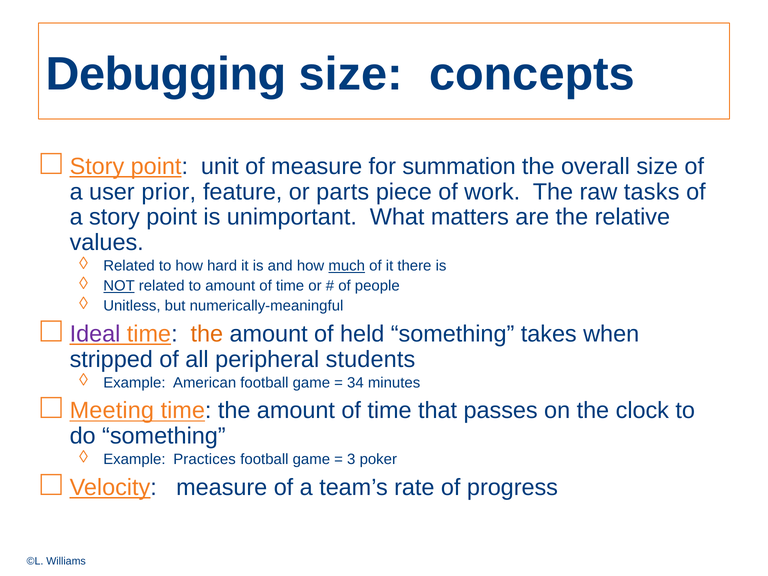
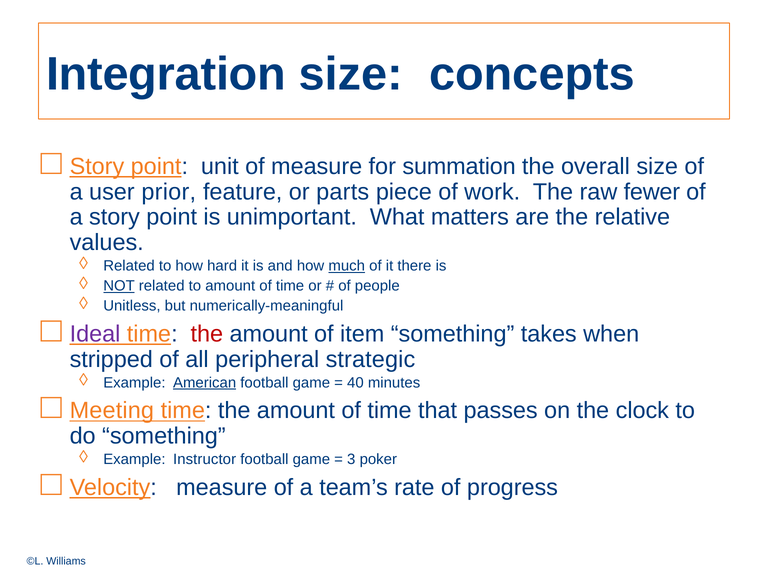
Debugging: Debugging -> Integration
tasks: tasks -> fewer
the at (207, 334) colour: orange -> red
held: held -> item
students: students -> strategic
American underline: none -> present
34: 34 -> 40
Practices: Practices -> Instructor
